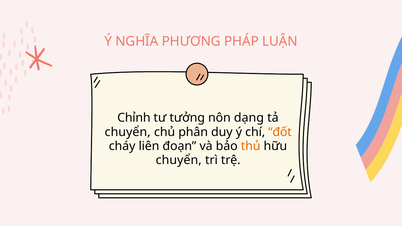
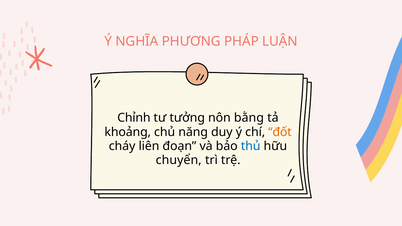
dạng: dạng -> bằng
chuyển at (128, 132): chuyển -> khoảng
phân: phân -> năng
thủ colour: orange -> blue
